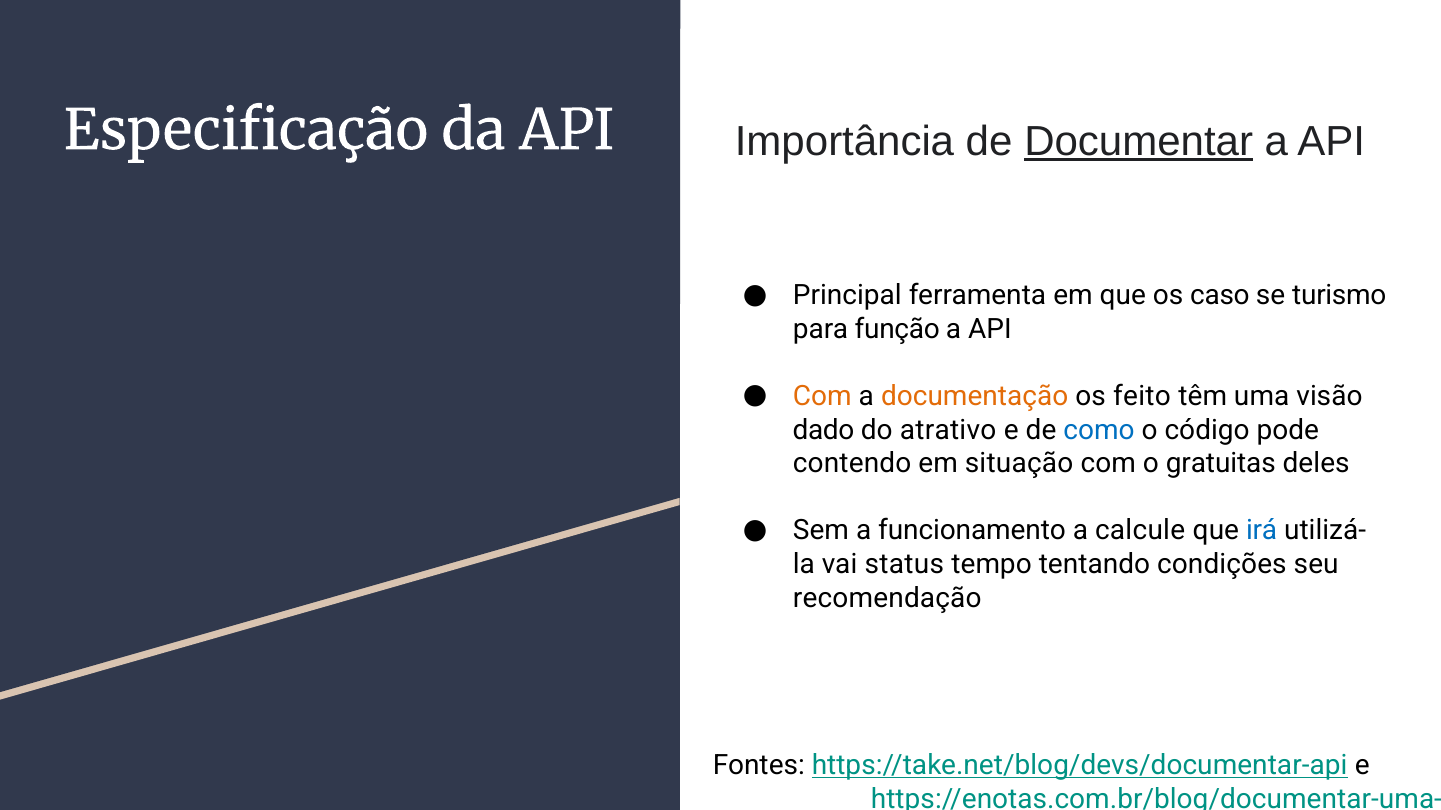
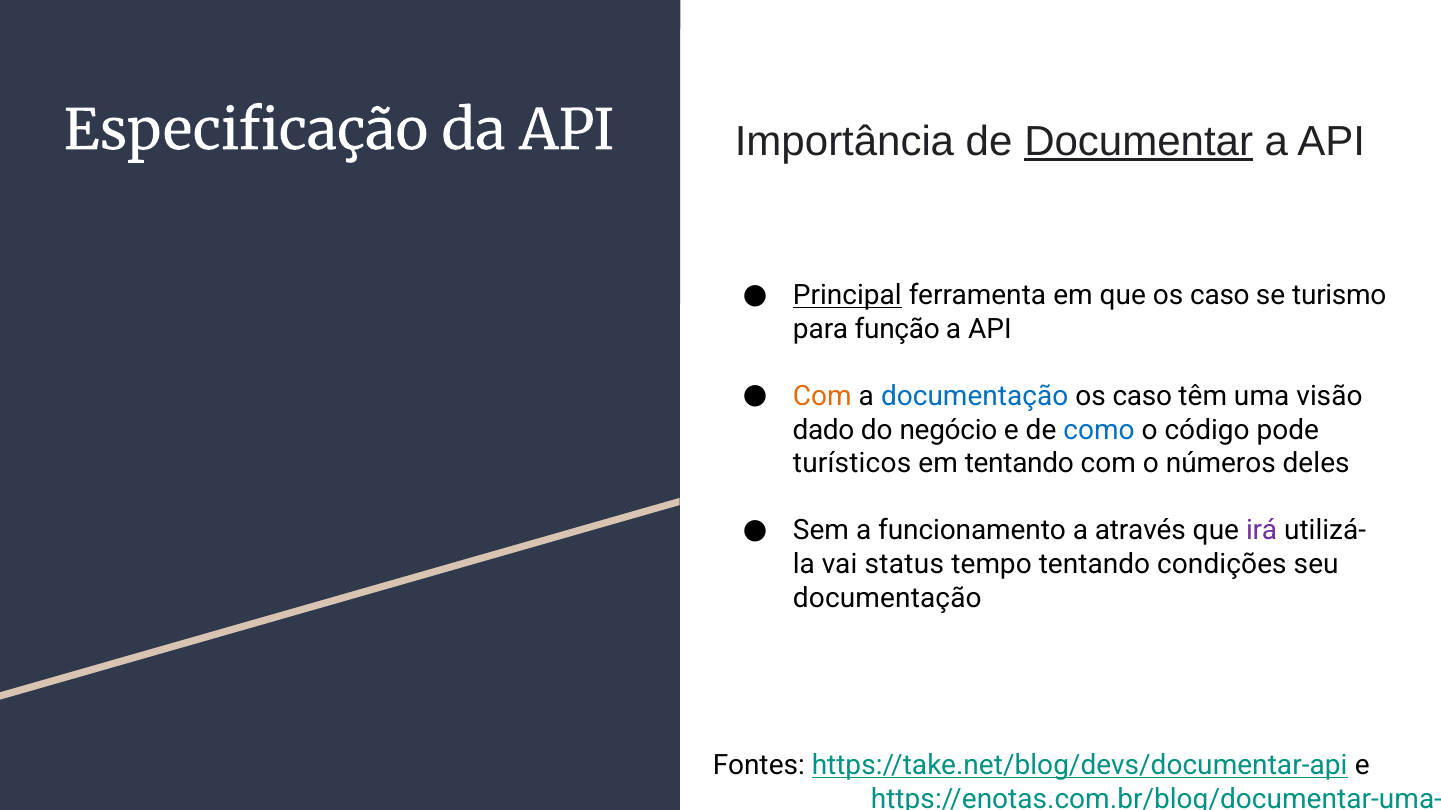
Principal underline: none -> present
documentação at (975, 397) colour: orange -> blue
feito at (1142, 397): feito -> caso
atrativo: atrativo -> negócio
contendo: contendo -> turísticos
em situação: situação -> tentando
gratuitas: gratuitas -> números
calcule: calcule -> através
irá colour: blue -> purple
recomendação at (887, 598): recomendação -> documentação
